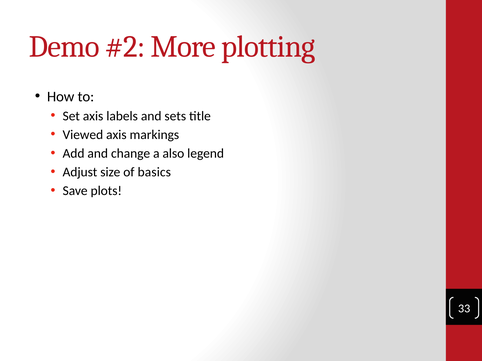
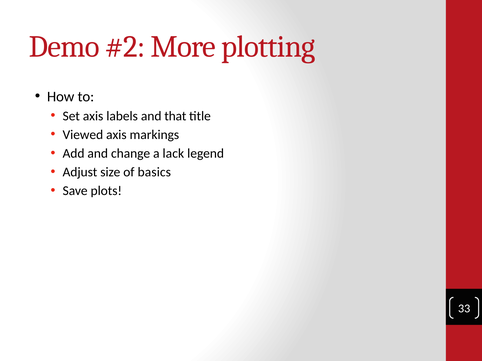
sets: sets -> that
also: also -> lack
